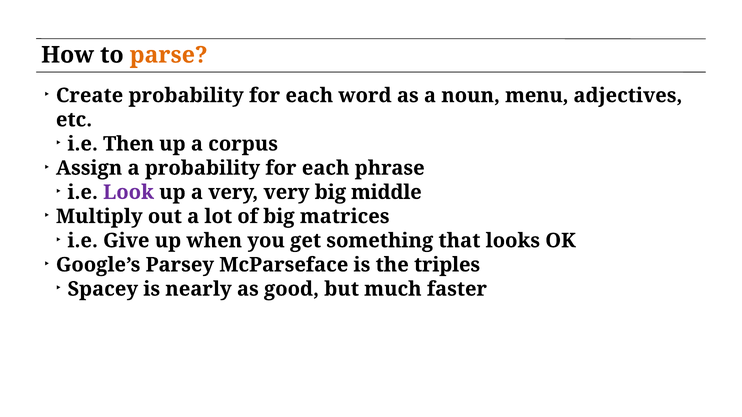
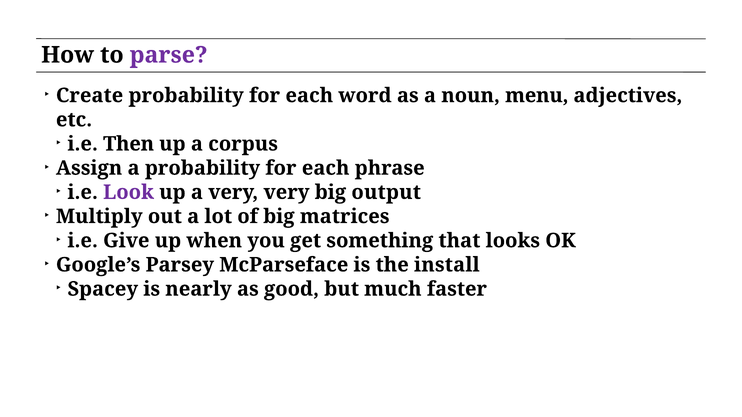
parse colour: orange -> purple
middle: middle -> output
triples: triples -> install
